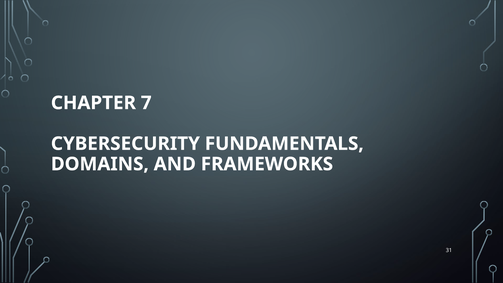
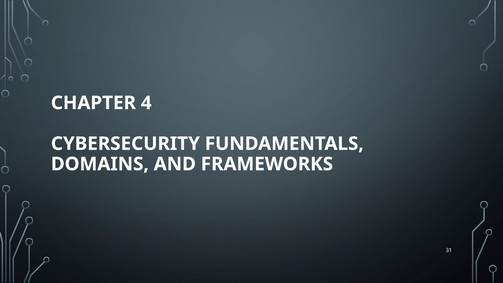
7: 7 -> 4
